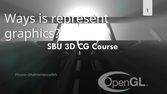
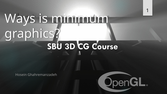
represent: represent -> minimum
